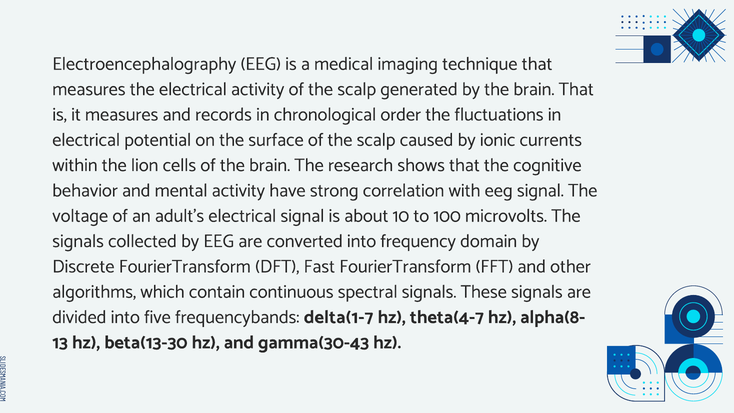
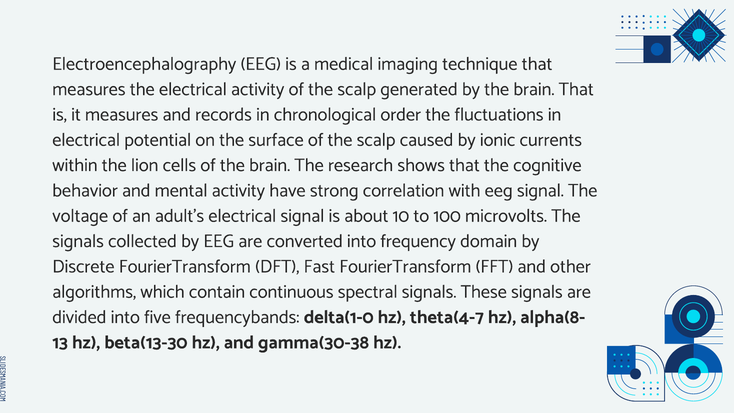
delta(1-7: delta(1-7 -> delta(1-0
gamma(30-43: gamma(30-43 -> gamma(30-38
